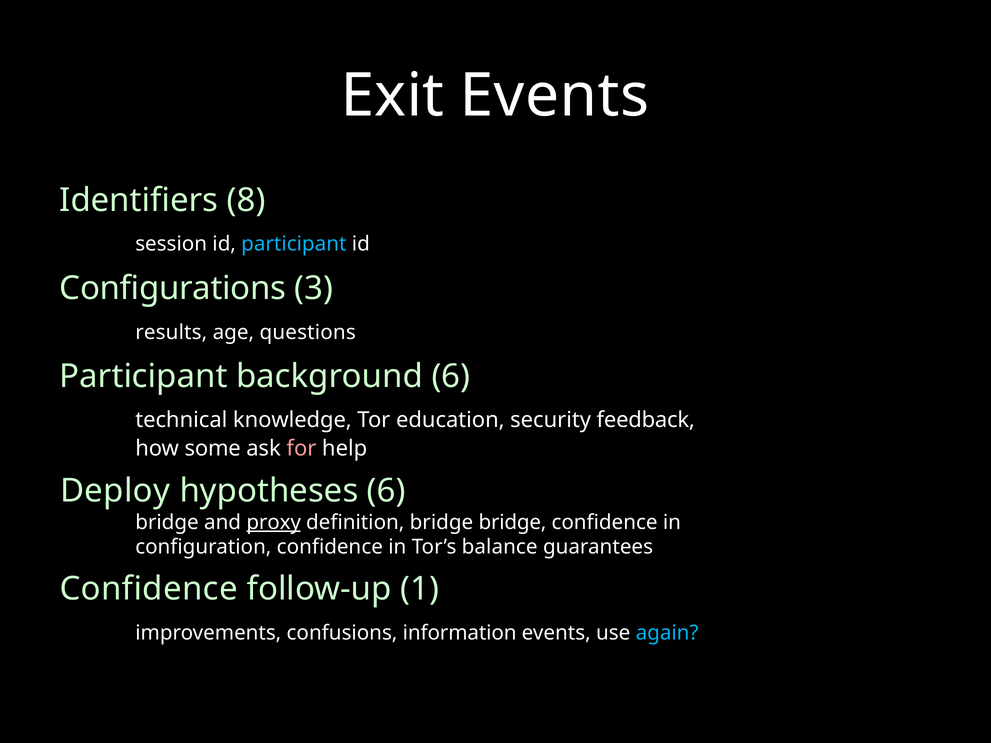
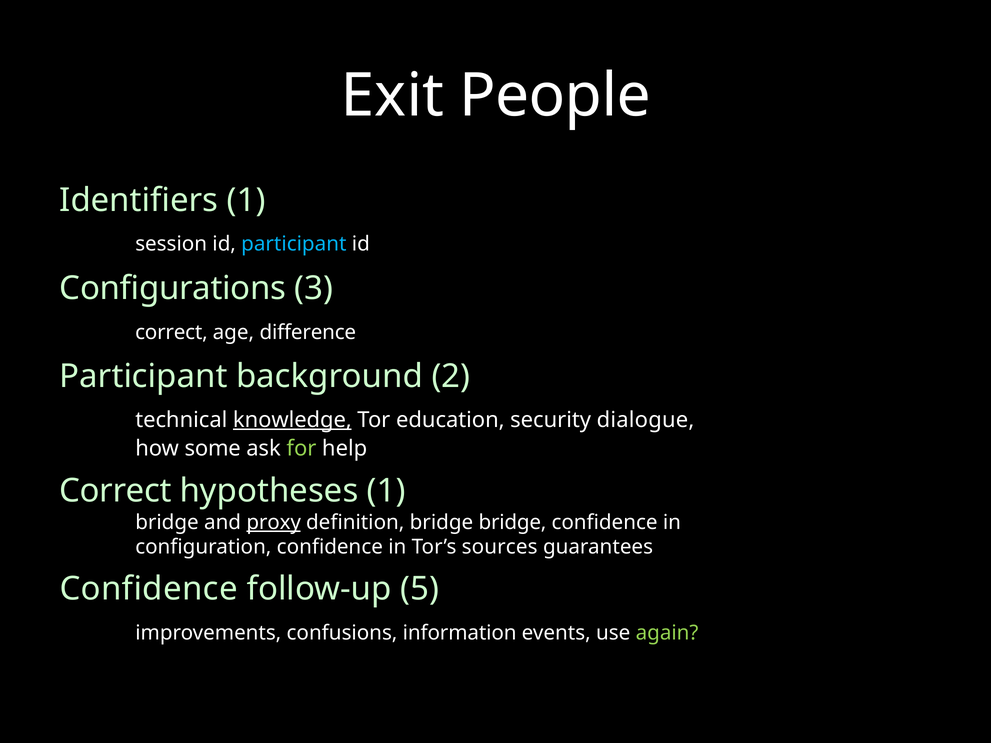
Exit Events: Events -> People
Identifiers 8: 8 -> 1
results at (171, 332): results -> correct
questions: questions -> difference
background 6: 6 -> 2
knowledge underline: none -> present
feedback: feedback -> dialogue
for colour: pink -> light green
Deploy at (115, 491): Deploy -> Correct
hypotheses 6: 6 -> 1
balance: balance -> sources
1: 1 -> 5
again colour: light blue -> light green
